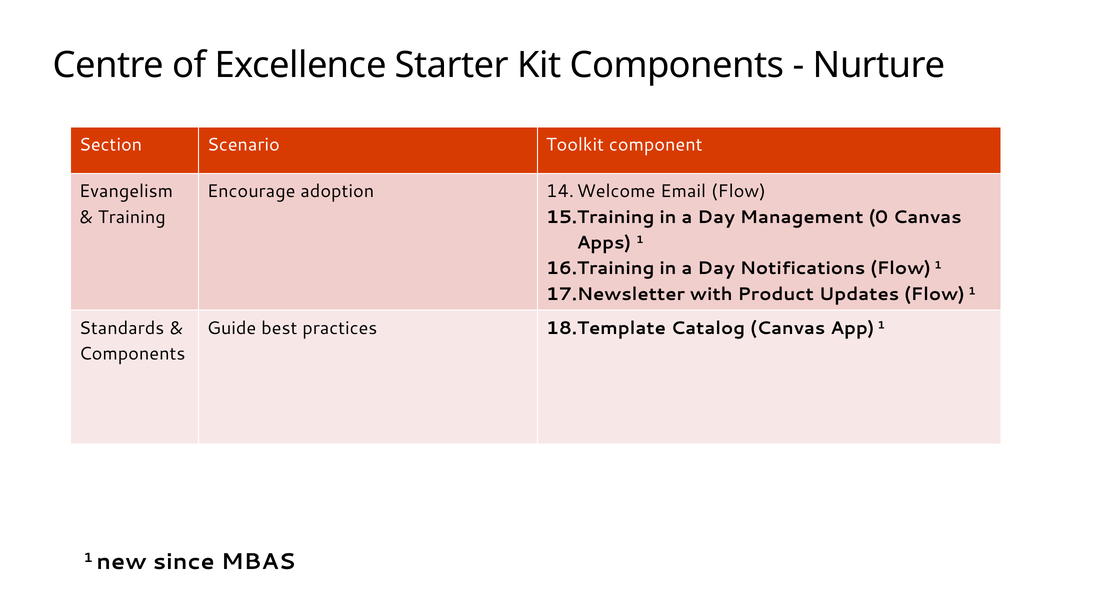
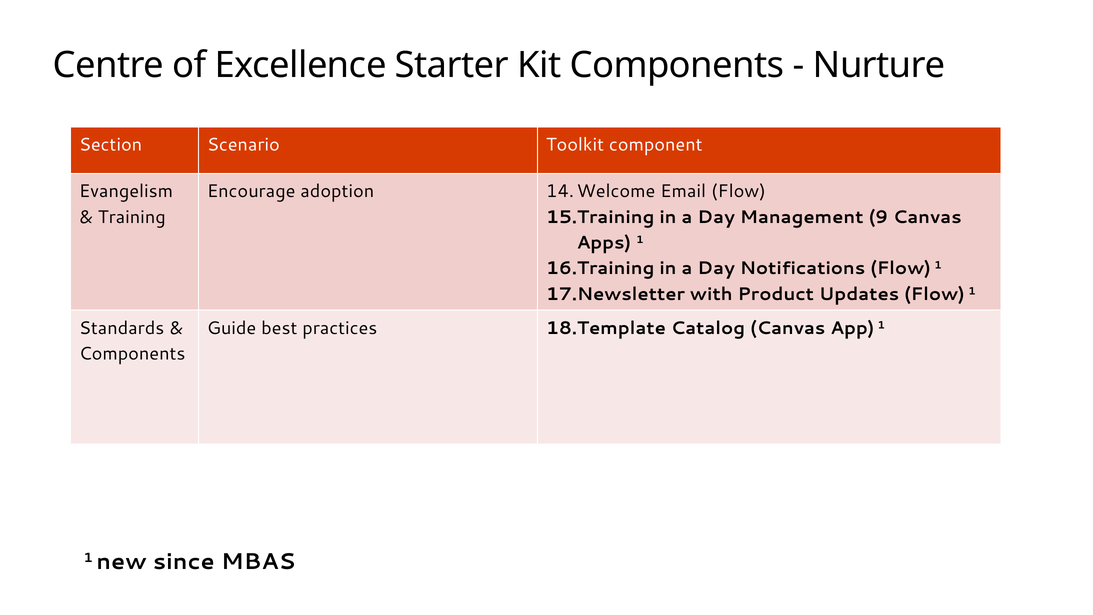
0: 0 -> 9
